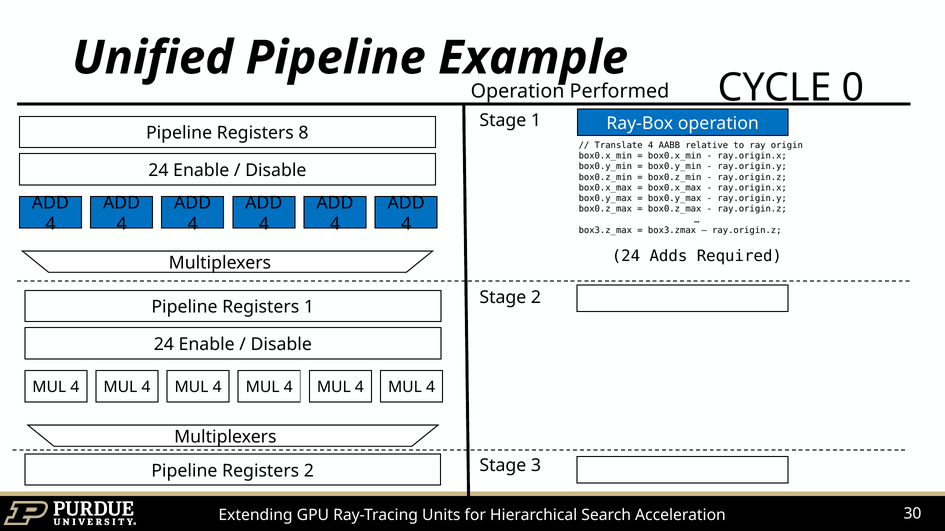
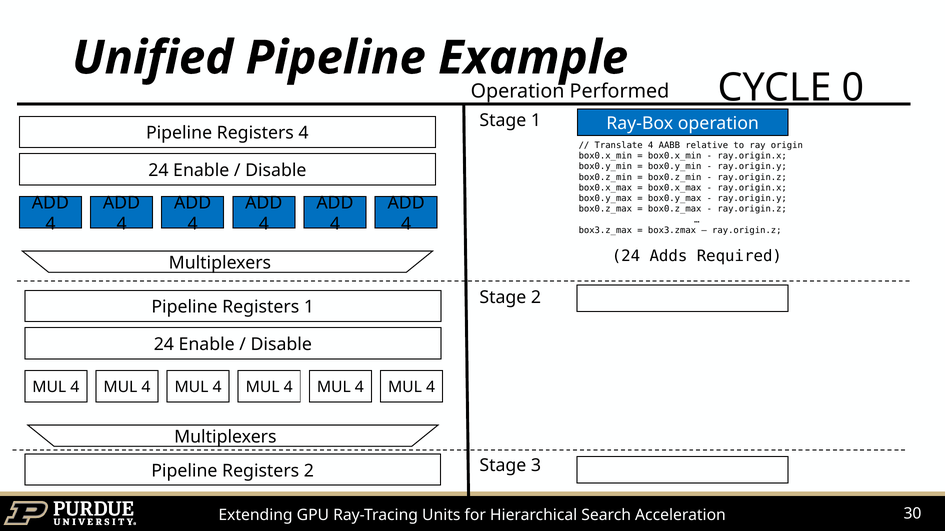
Registers 8: 8 -> 4
